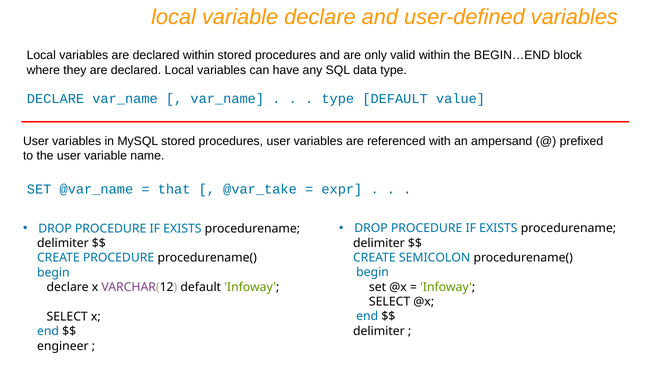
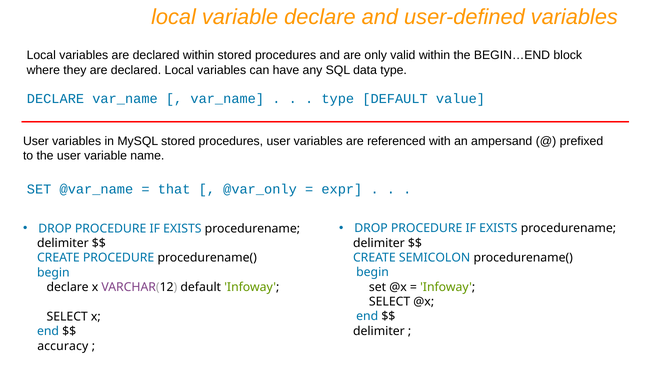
@var_take: @var_take -> @var_only
engineer: engineer -> accuracy
